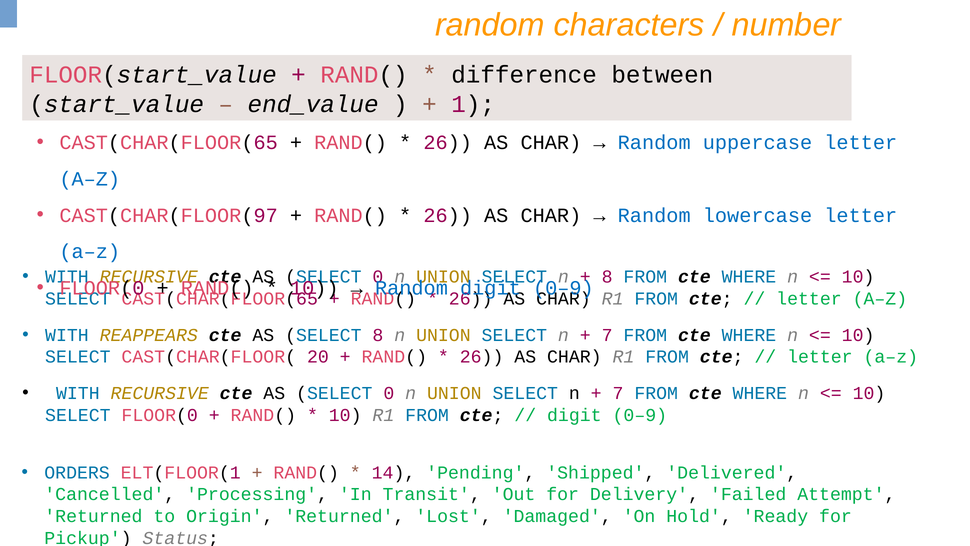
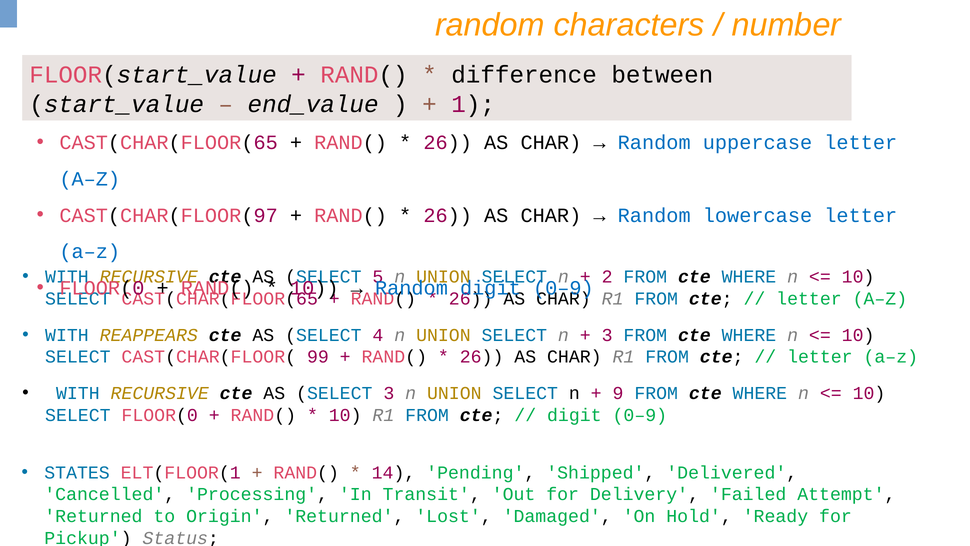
0 at (378, 277): 0 -> 5
8 at (607, 277): 8 -> 2
SELECT 8: 8 -> 4
7 at (607, 335): 7 -> 3
20: 20 -> 99
0 at (389, 393): 0 -> 3
7 at (618, 393): 7 -> 9
ORDERS: ORDERS -> STATES
